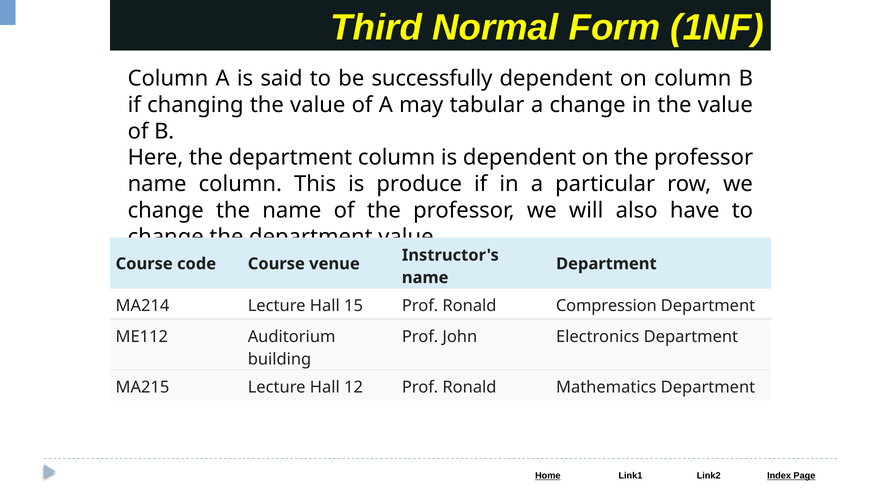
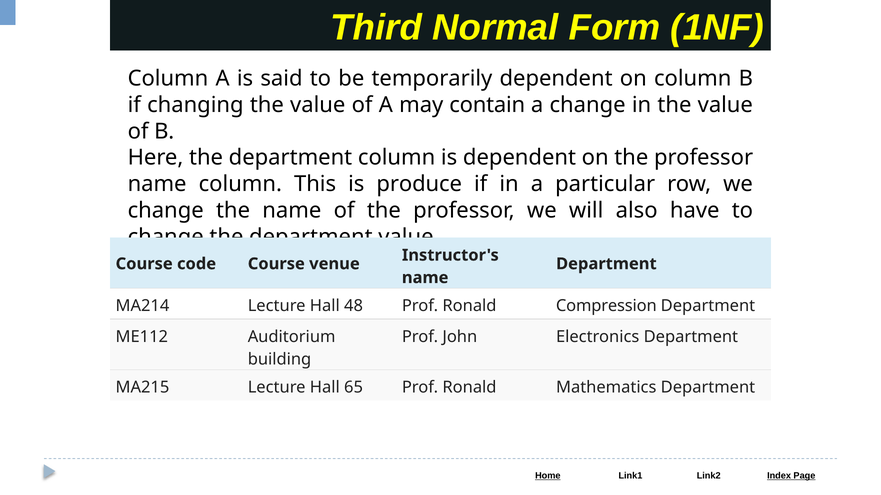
successfully: successfully -> temporarily
tabular: tabular -> contain
15: 15 -> 48
12: 12 -> 65
